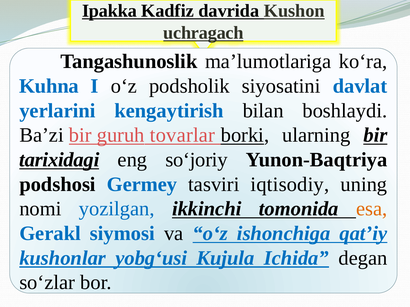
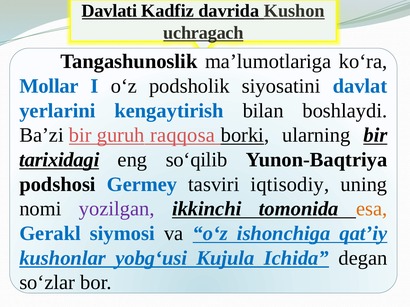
Ipakka: Ipakka -> Davlati
Kuhna: Kuhna -> Mollar
tovarlar: tovarlar -> raqqosa
so‘joriy: so‘joriy -> so‘qilib
yozilgan colour: blue -> purple
